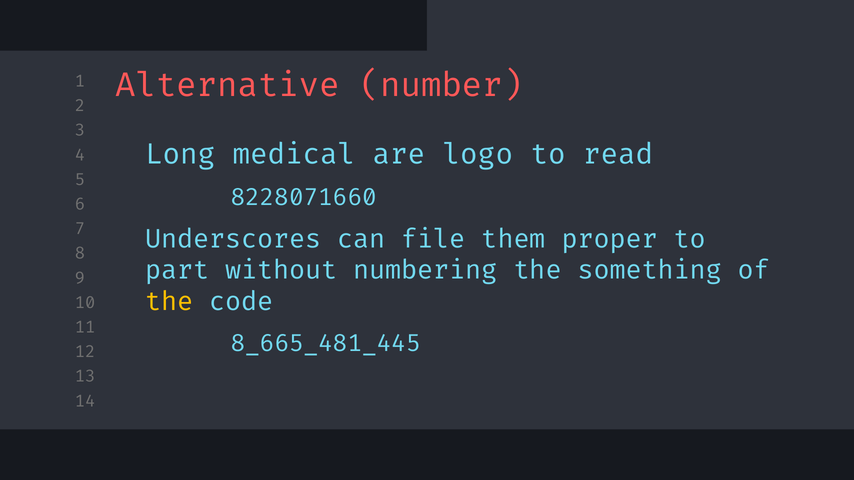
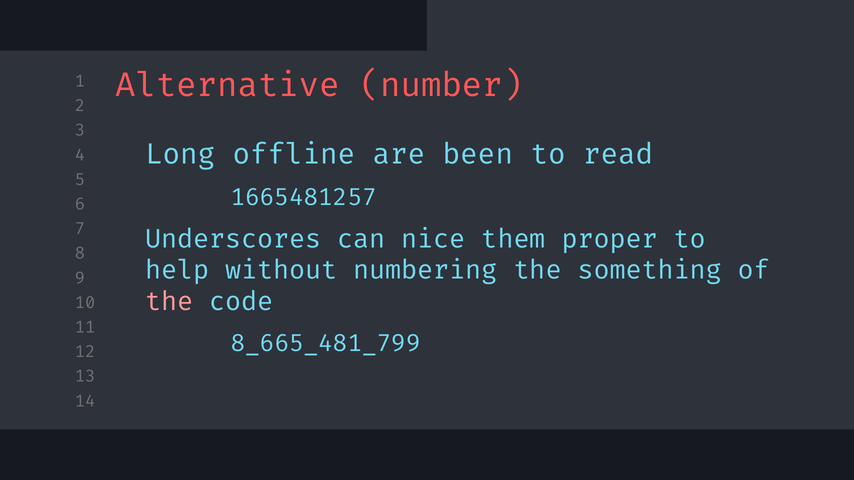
medical: medical -> offline
logo: logo -> been
8228071660: 8228071660 -> 1665481257
file: file -> nice
part: part -> help
the at (169, 302) colour: yellow -> pink
8_665_481_445: 8_665_481_445 -> 8_665_481_799
